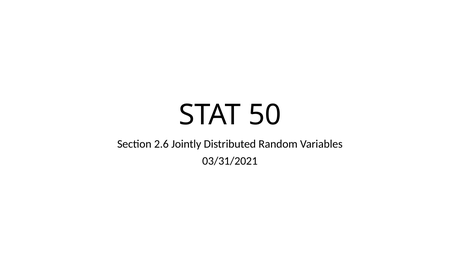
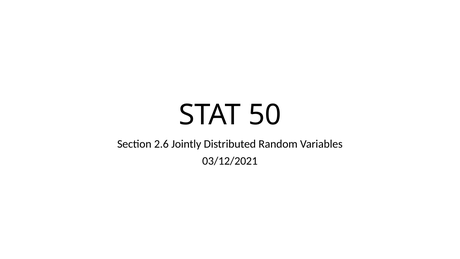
03/31/2021: 03/31/2021 -> 03/12/2021
